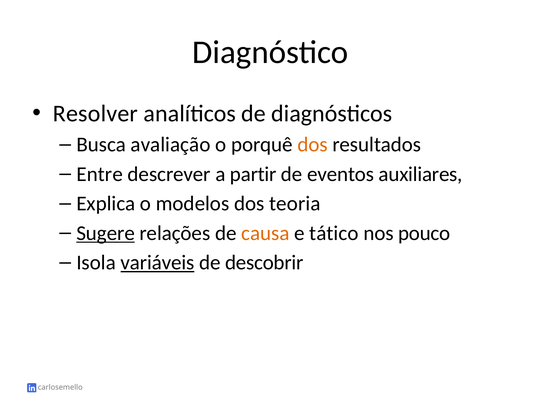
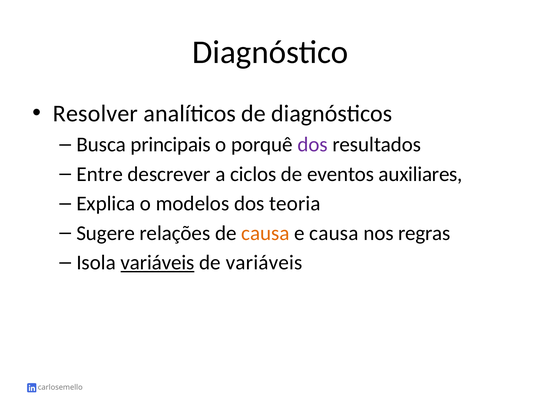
avaliação: avaliação -> principais
dos at (313, 145) colour: orange -> purple
partir: partir -> ciclos
Sugere underline: present -> none
e tático: tático -> causa
pouco: pouco -> regras
de descobrir: descobrir -> variáveis
